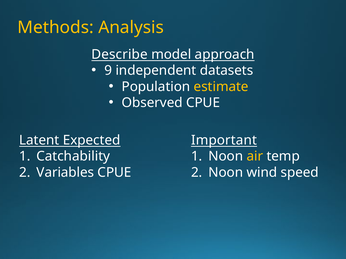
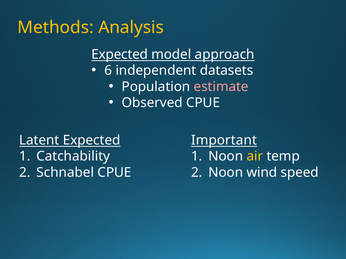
Describe at (120, 55): Describe -> Expected
9: 9 -> 6
estimate colour: yellow -> pink
Variables: Variables -> Schnabel
